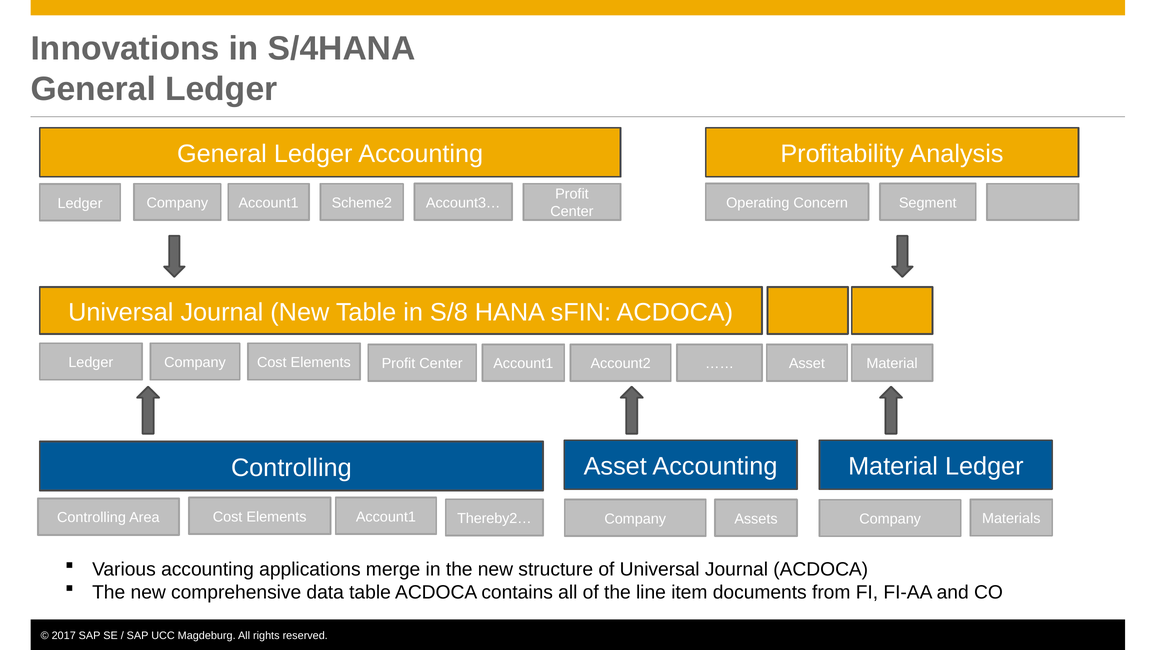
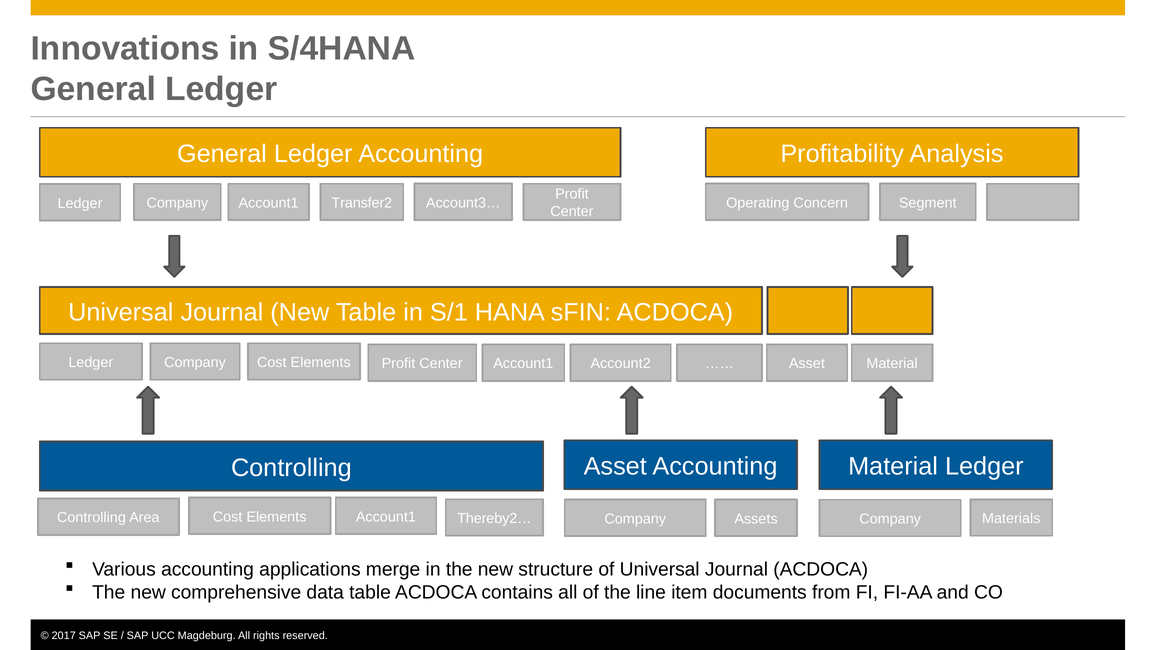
Scheme2: Scheme2 -> Transfer2
S/8: S/8 -> S/1
